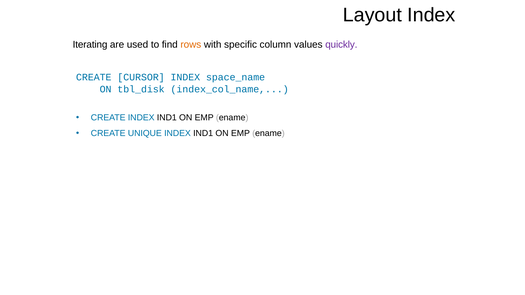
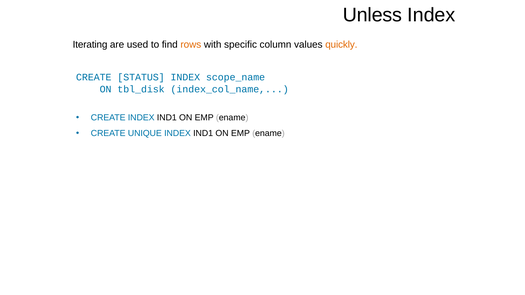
Layout: Layout -> Unless
quickly colour: purple -> orange
CURSOR: CURSOR -> STATUS
space_name: space_name -> scope_name
